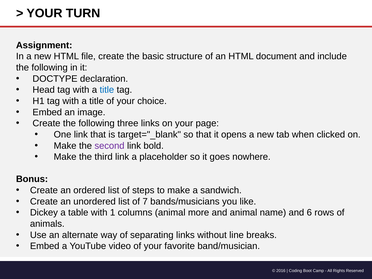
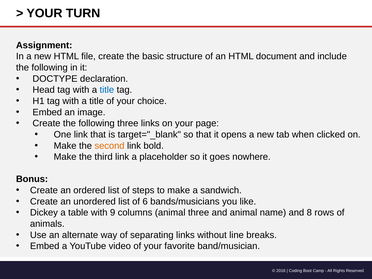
second colour: purple -> orange
7: 7 -> 6
1: 1 -> 9
animal more: more -> three
6: 6 -> 8
